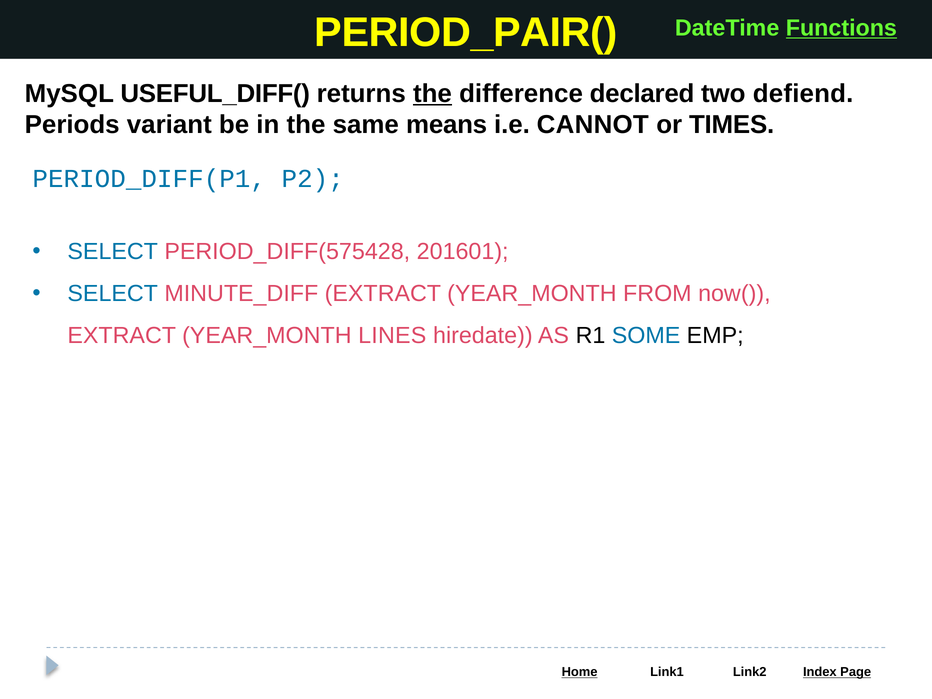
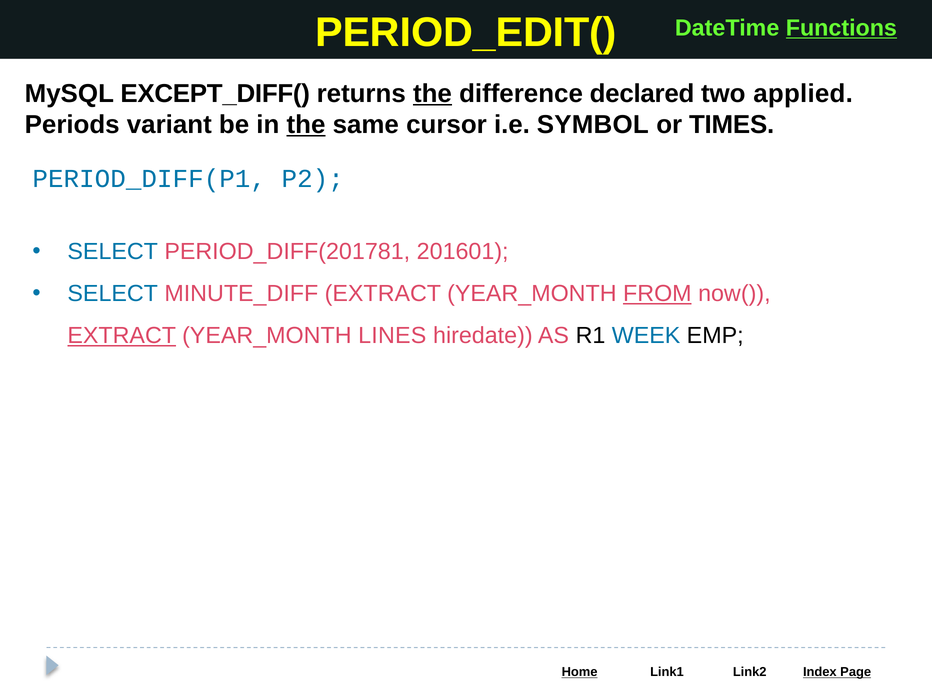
PERIOD_PAIR(: PERIOD_PAIR( -> PERIOD_EDIT(
USEFUL_DIFF(: USEFUL_DIFF( -> EXCEPT_DIFF(
defiend: defiend -> applied
the at (306, 125) underline: none -> present
means: means -> cursor
CANNOT: CANNOT -> SYMBOL
PERIOD_DIFF(575428: PERIOD_DIFF(575428 -> PERIOD_DIFF(201781
FROM underline: none -> present
EXTRACT at (122, 336) underline: none -> present
SOME: SOME -> WEEK
